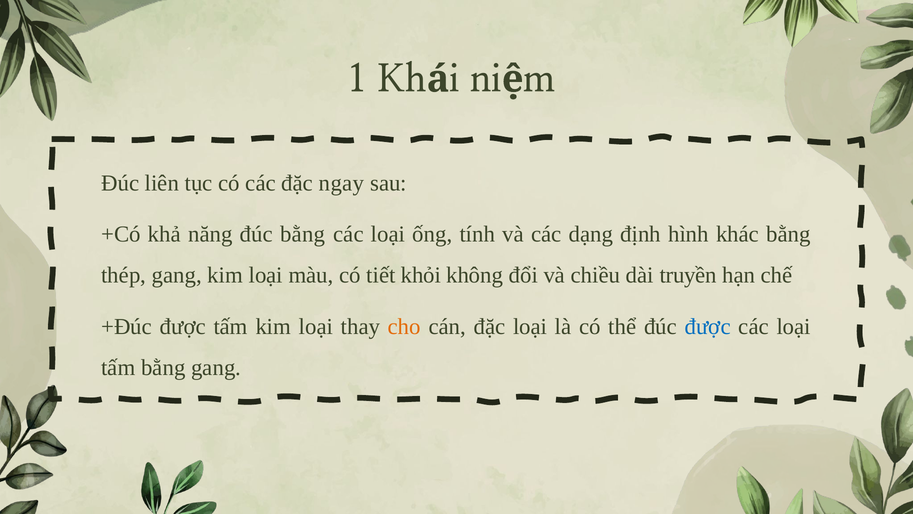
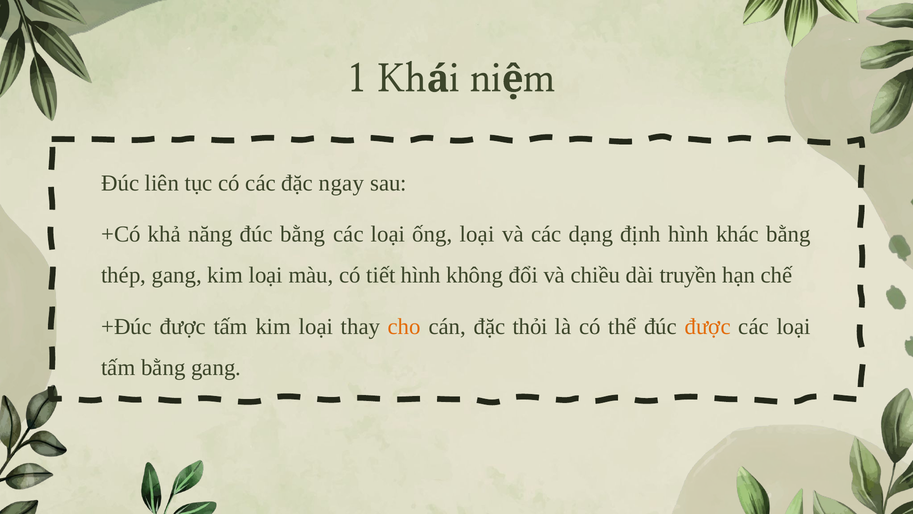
ống tính: tính -> loại
tiết khỏi: khỏi -> hình
đặc loại: loại -> thỏi
được at (708, 326) colour: blue -> orange
